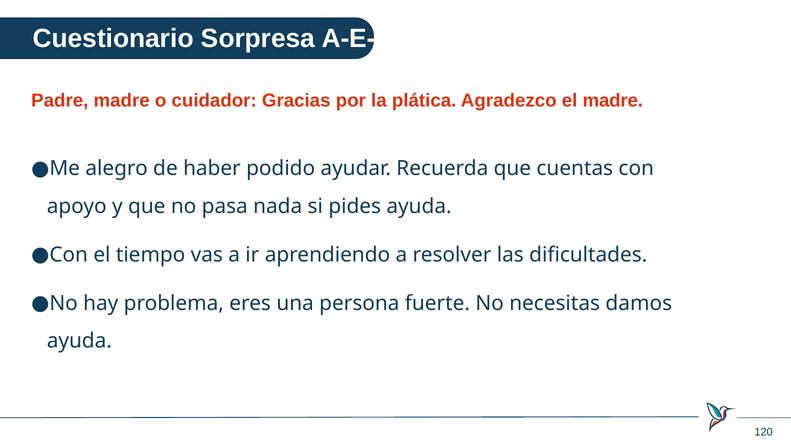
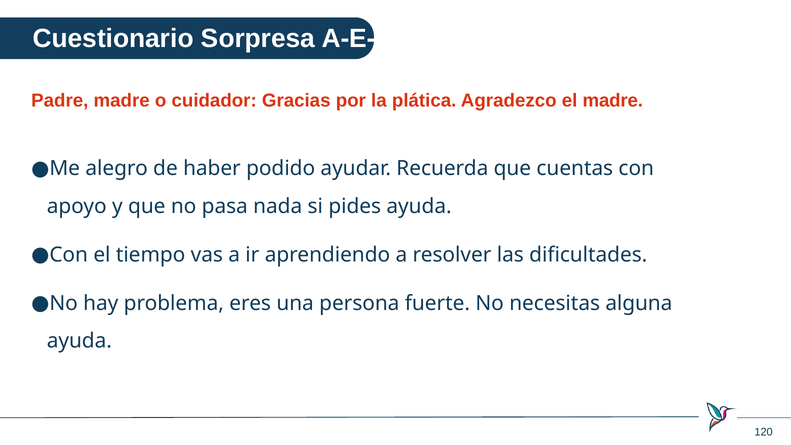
damos: damos -> alguna
